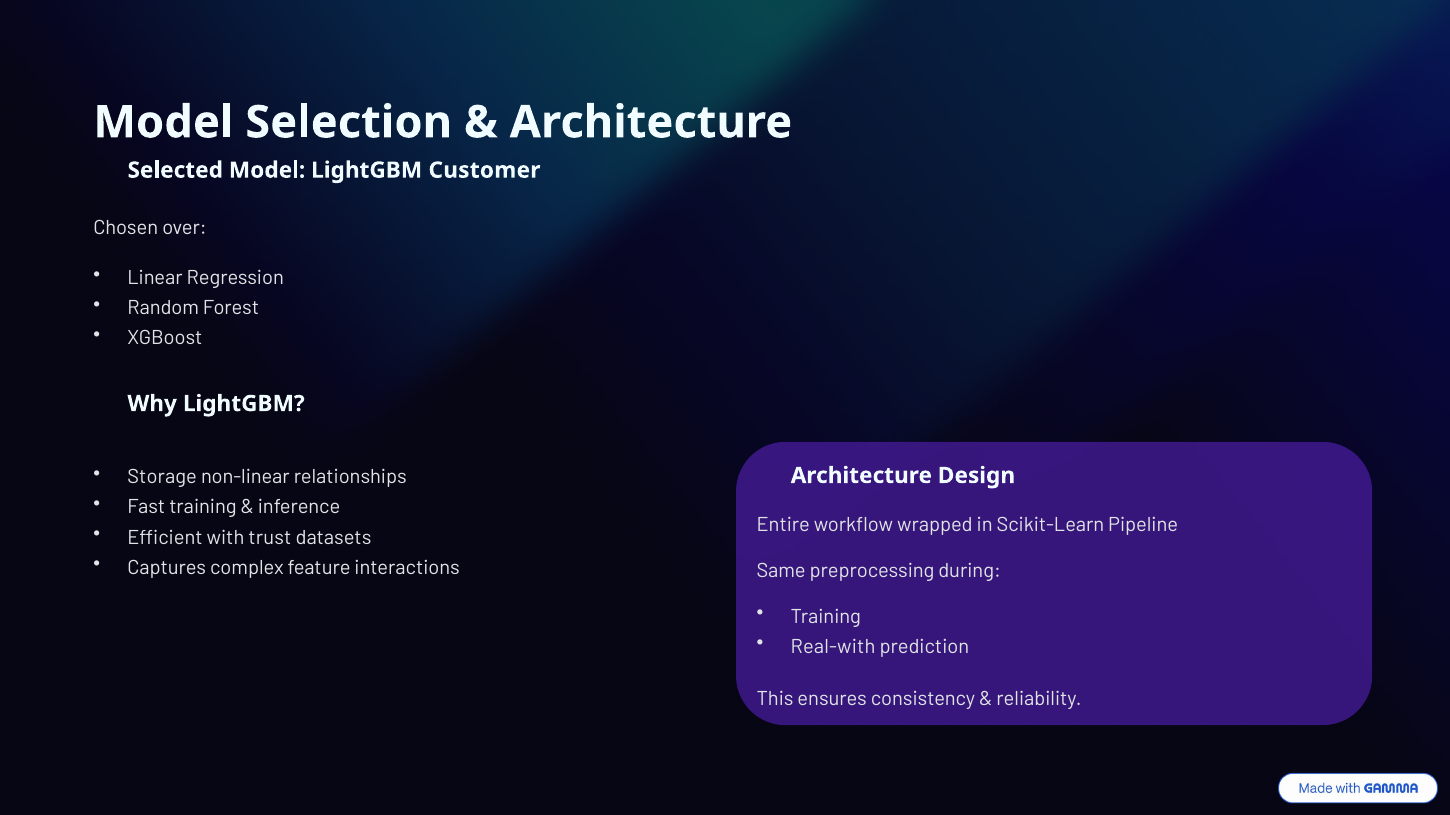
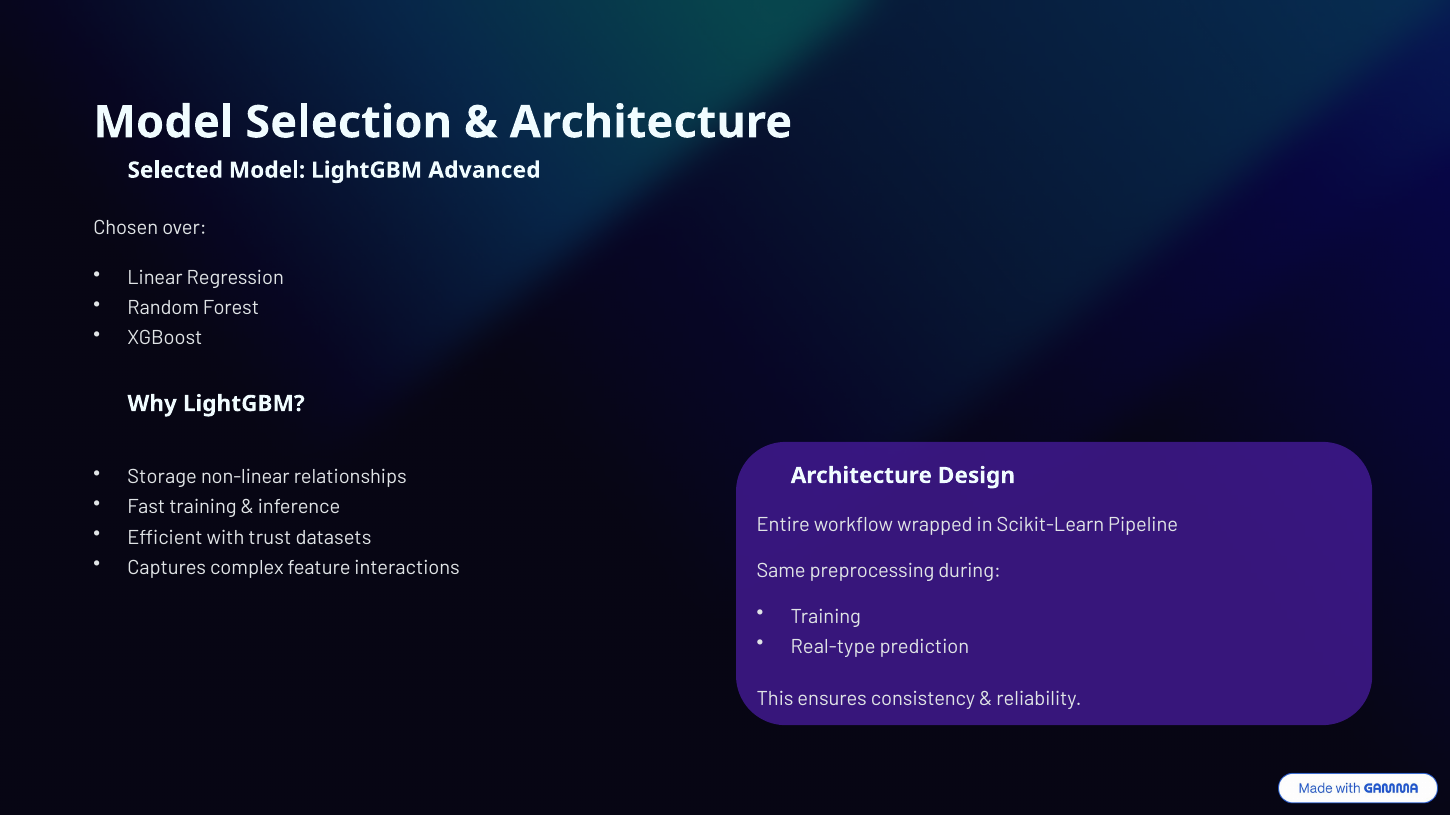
Customer: Customer -> Advanced
Real-with: Real-with -> Real-type
